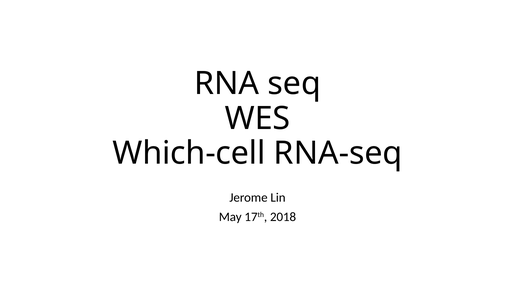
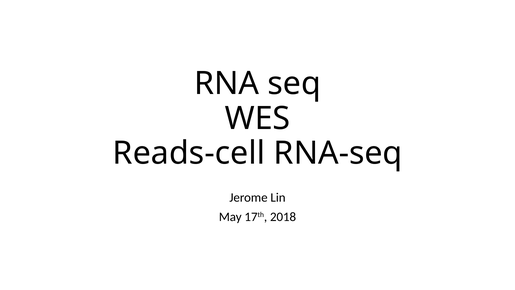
Which-cell: Which-cell -> Reads-cell
